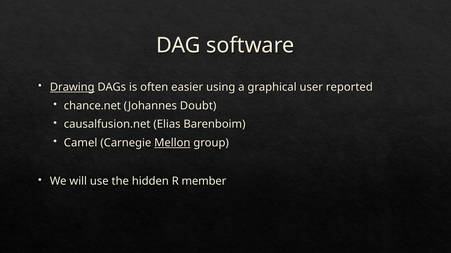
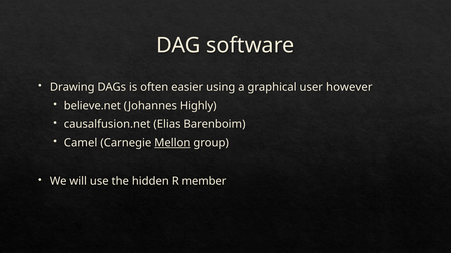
Drawing underline: present -> none
reported: reported -> however
chance.net: chance.net -> believe.net
Doubt: Doubt -> Highly
